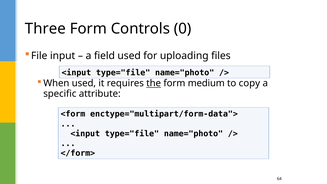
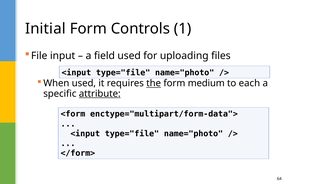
Three: Three -> Initial
0: 0 -> 1
copy: copy -> each
attribute underline: none -> present
